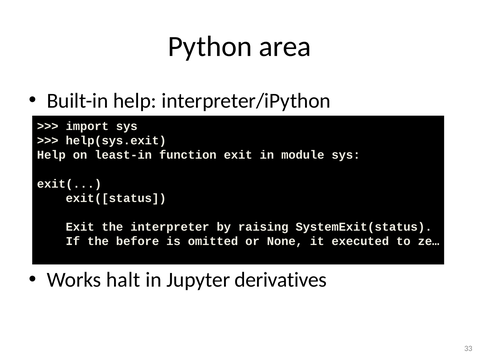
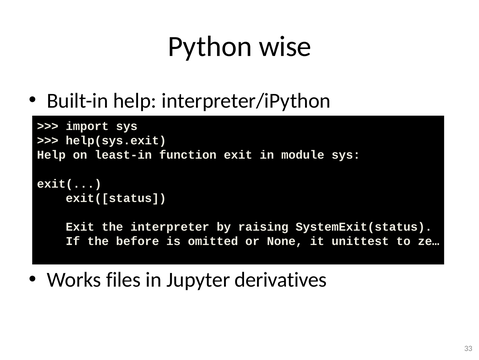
area: area -> wise
executed: executed -> unittest
halt: halt -> files
